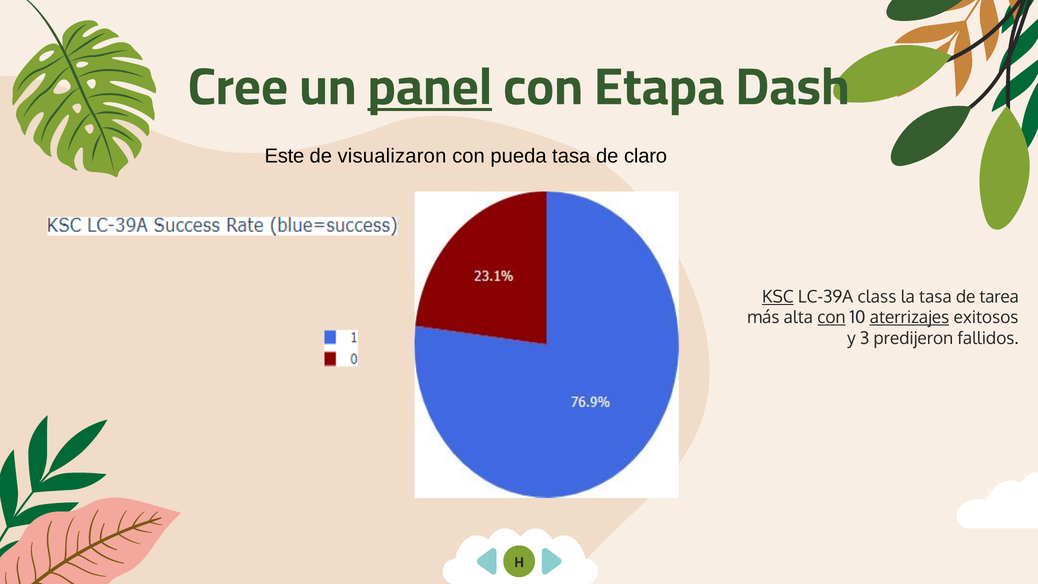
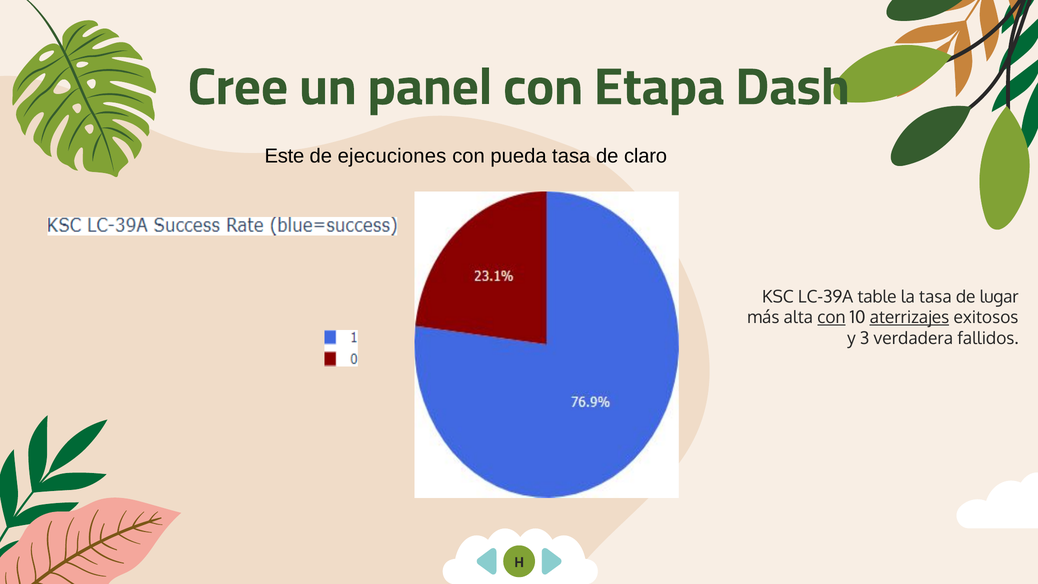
panel underline: present -> none
visualizaron: visualizaron -> ejecuciones
KSC underline: present -> none
class: class -> table
tarea: tarea -> lugar
predijeron: predijeron -> verdadera
